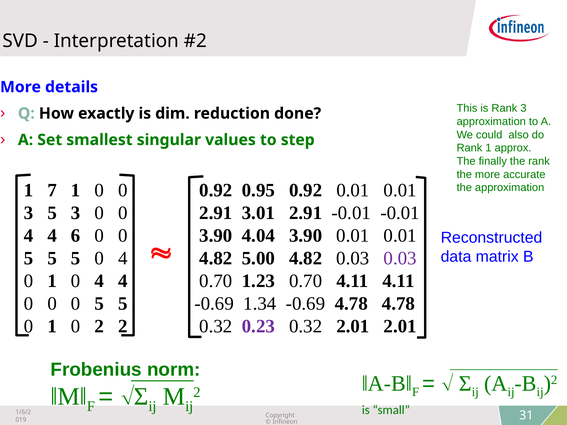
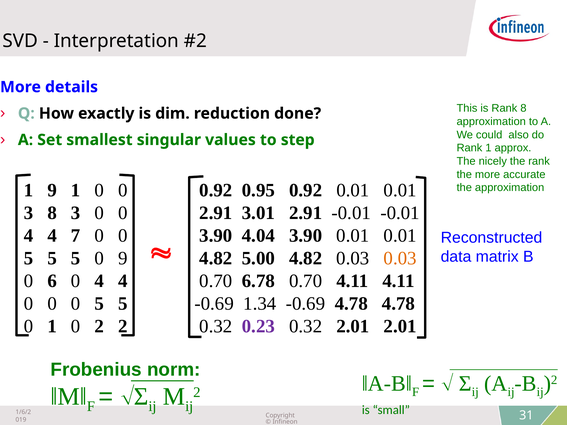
Rank 3: 3 -> 8
finally: finally -> nicely
1 7: 7 -> 9
3 5: 5 -> 8
6: 6 -> 7
5 0 4: 4 -> 9
0.03 at (400, 258) colour: purple -> orange
1 at (52, 281): 1 -> 6
1.23: 1.23 -> 6.78
